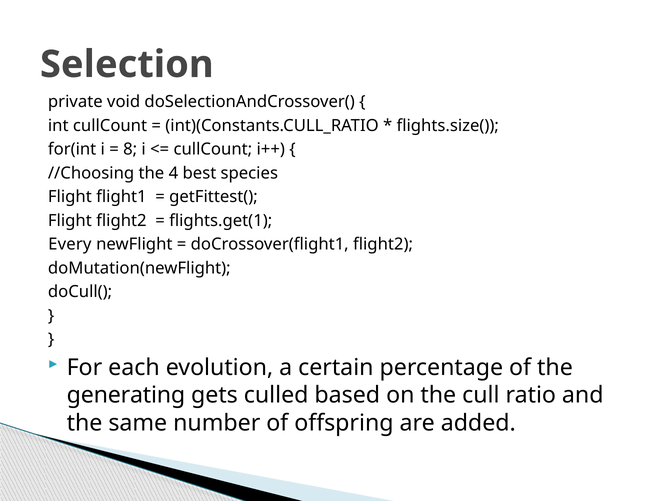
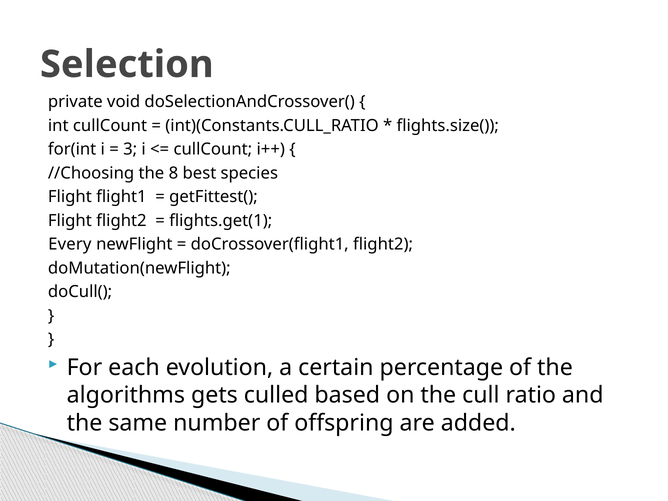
8: 8 -> 3
4: 4 -> 8
generating: generating -> algorithms
